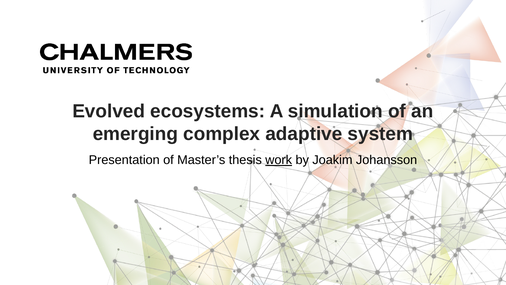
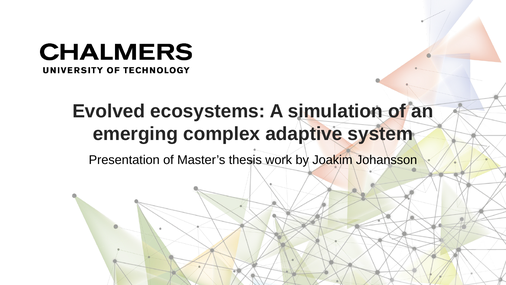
work underline: present -> none
